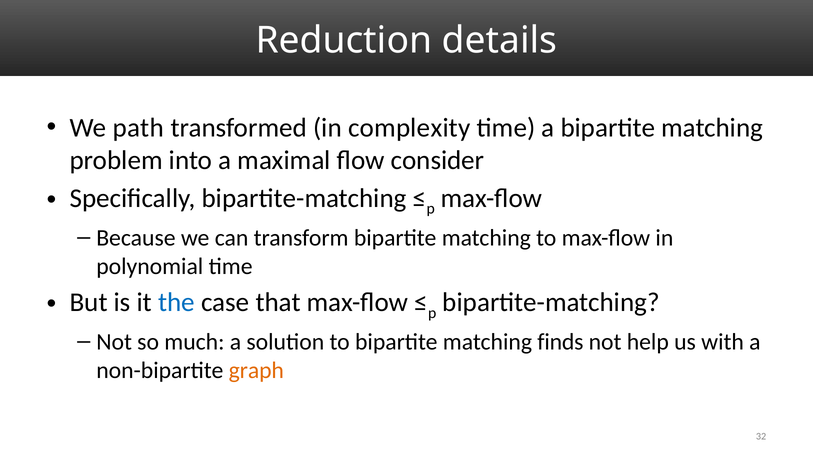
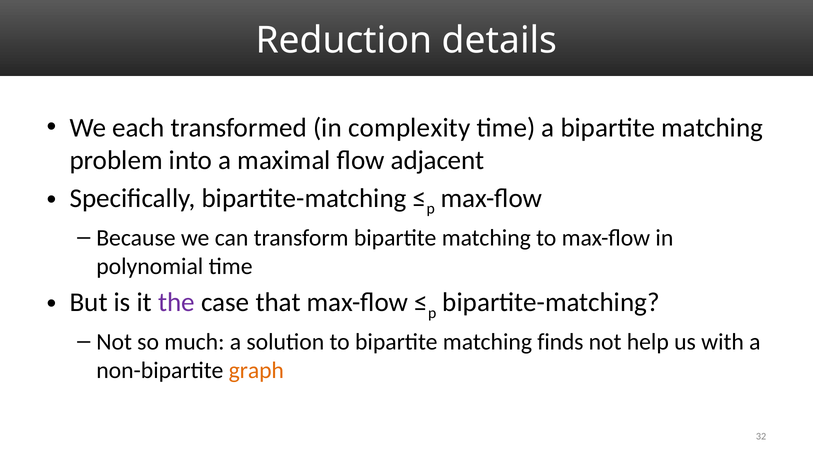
path: path -> each
consider: consider -> adjacent
the colour: blue -> purple
